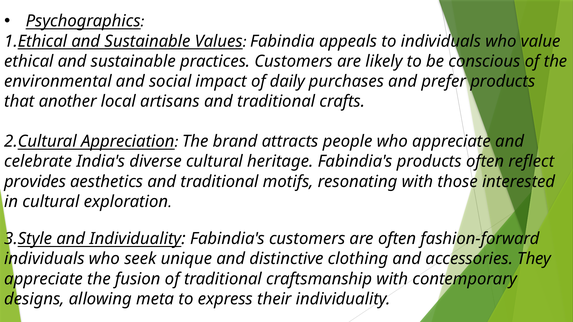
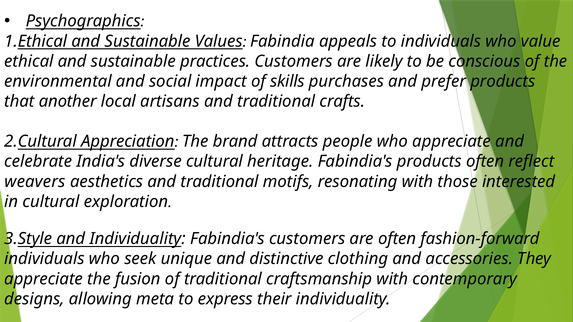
daily: daily -> skills
provides: provides -> weavers
